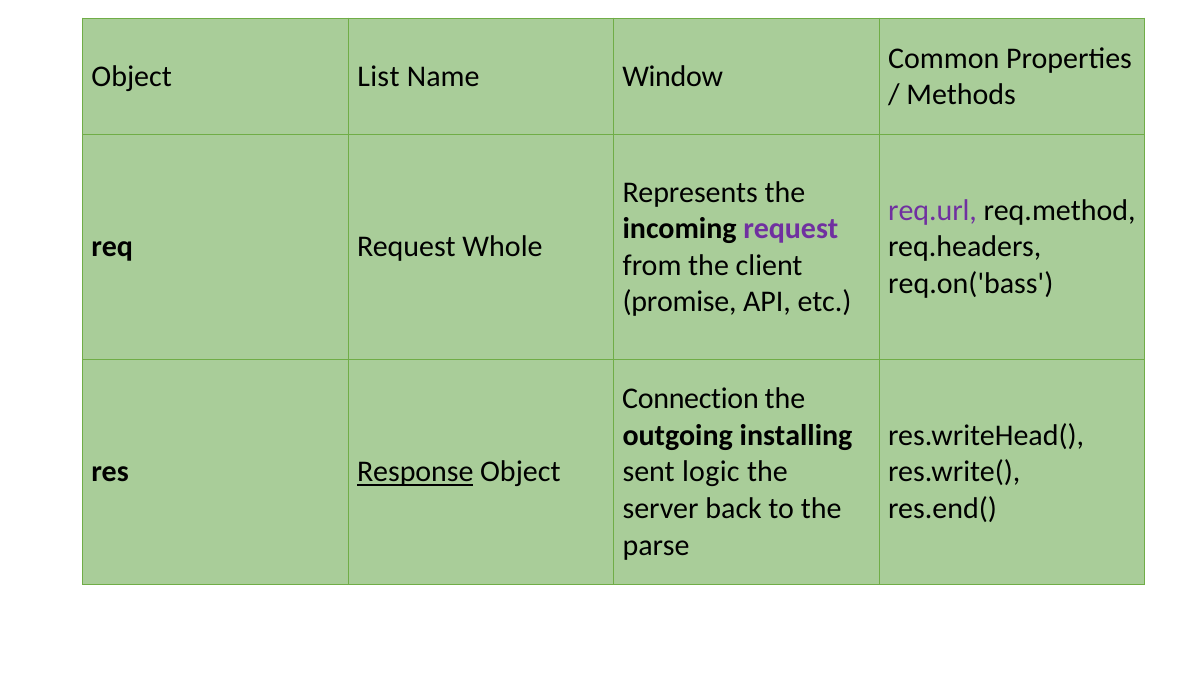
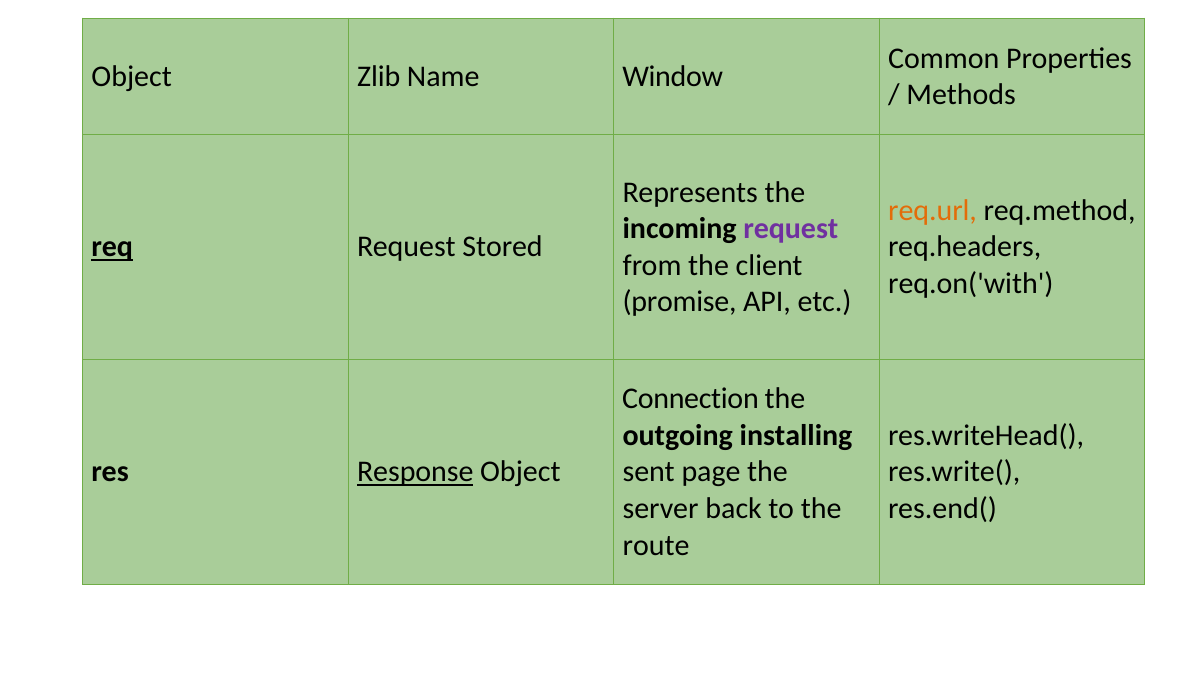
List: List -> Zlib
req.url colour: purple -> orange
req underline: none -> present
Whole: Whole -> Stored
req.on('bass: req.on('bass -> req.on('with
logic: logic -> page
parse: parse -> route
